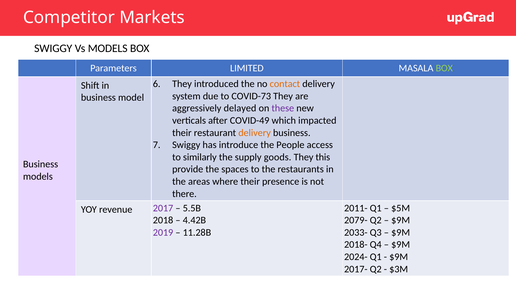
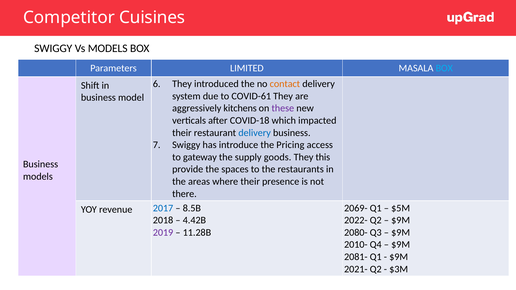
Markets: Markets -> Cuisines
BOX at (444, 68) colour: light green -> light blue
COVID-73: COVID-73 -> COVID-61
delayed: delayed -> kitchens
COVID-49: COVID-49 -> COVID-18
delivery at (255, 133) colour: orange -> blue
People: People -> Pricing
similarly: similarly -> gateway
2011-: 2011- -> 2069-
2017 colour: purple -> blue
5.5B: 5.5B -> 8.5B
2079-: 2079- -> 2022-
2033-: 2033- -> 2080-
2018-: 2018- -> 2010-
2024-: 2024- -> 2081-
2017-: 2017- -> 2021-
